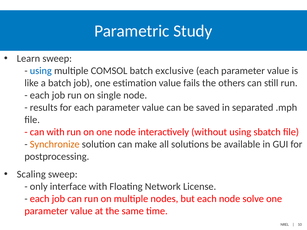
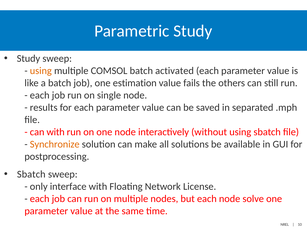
Learn at (28, 59): Learn -> Study
using at (41, 71) colour: blue -> orange
exclusive: exclusive -> activated
Scaling at (31, 175): Scaling -> Sbatch
